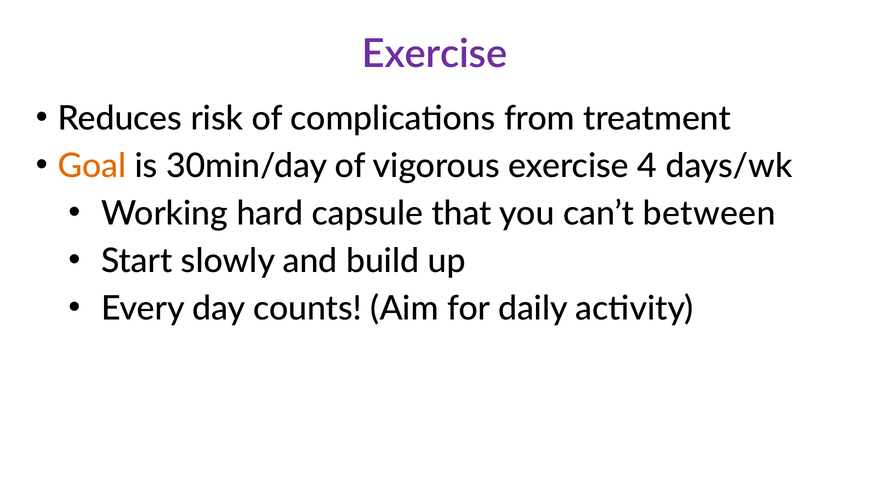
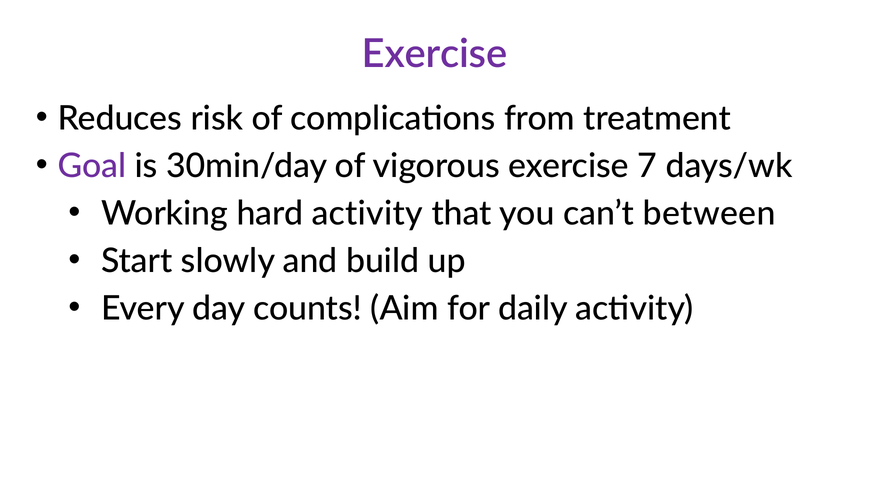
Goal colour: orange -> purple
4: 4 -> 7
hard capsule: capsule -> activity
